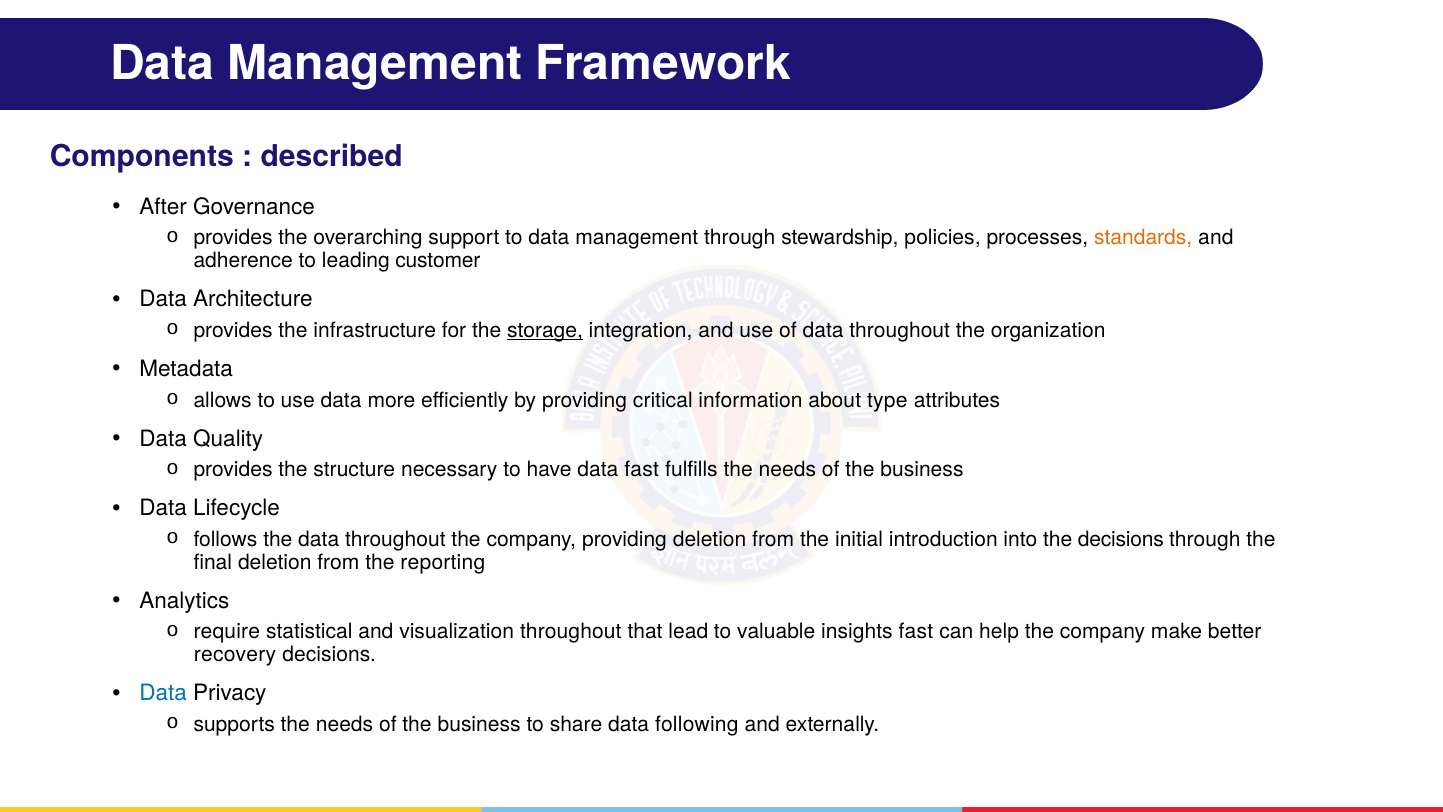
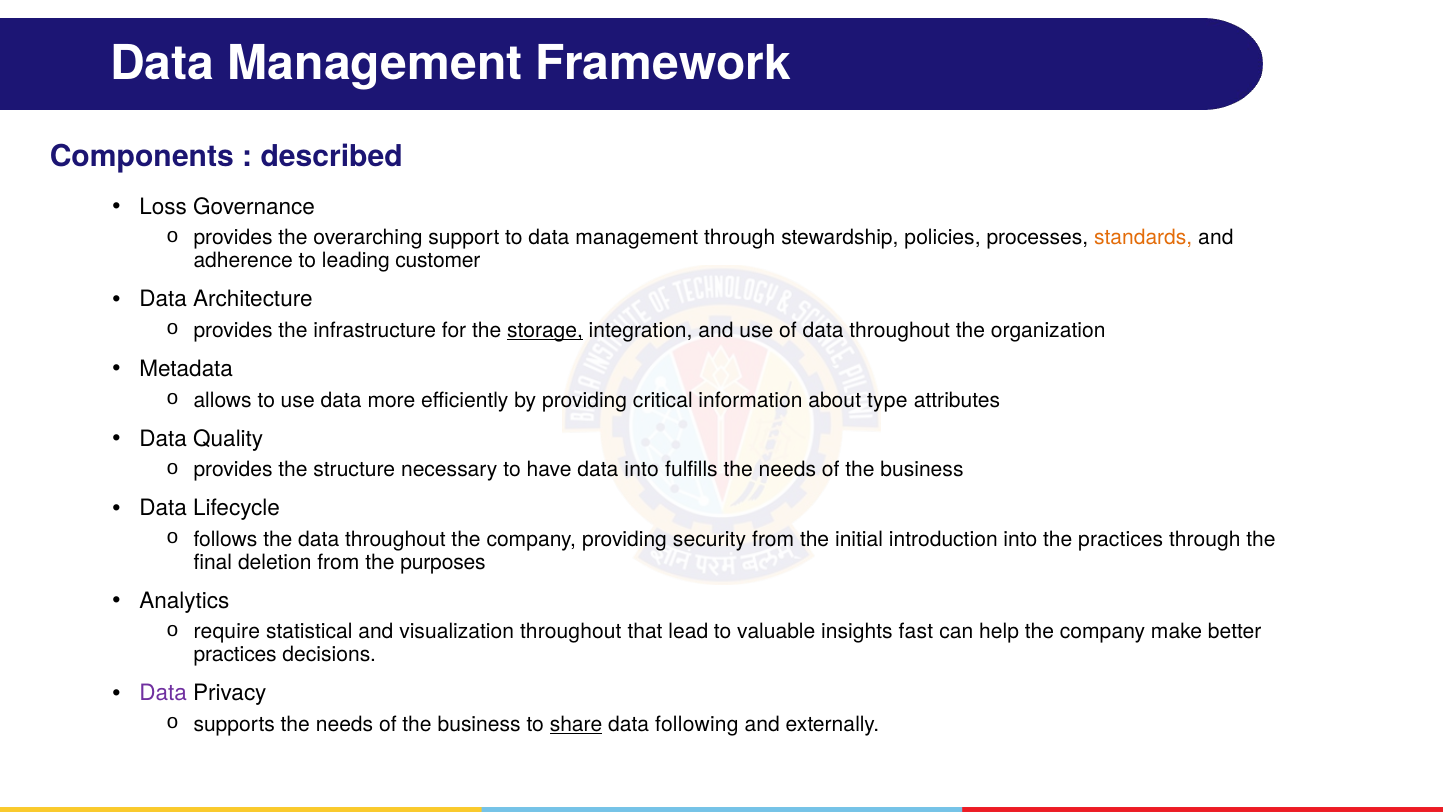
After: After -> Loss
data fast: fast -> into
providing deletion: deletion -> security
the decisions: decisions -> practices
reporting: reporting -> purposes
recovery at (235, 654): recovery -> practices
Data at (163, 693) colour: blue -> purple
share underline: none -> present
